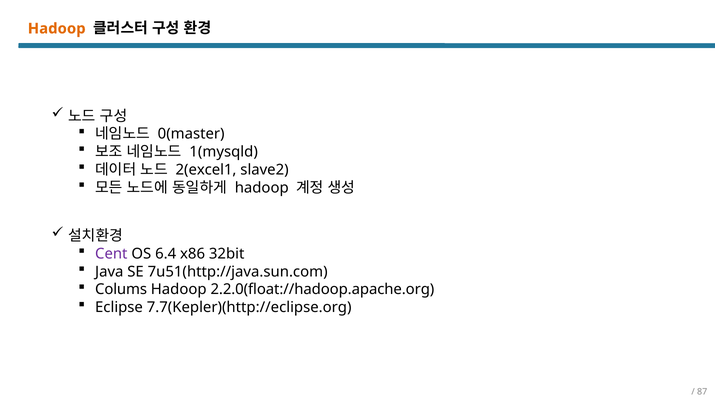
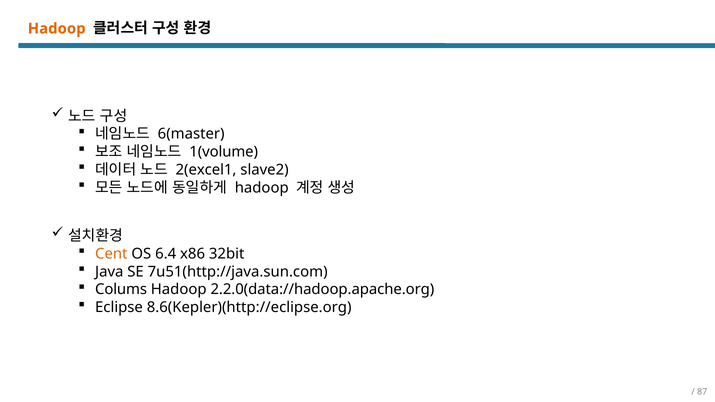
0(master: 0(master -> 6(master
1(mysqld: 1(mysqld -> 1(volume
Cent colour: purple -> orange
2.2.0(float://hadoop.apache.org: 2.2.0(float://hadoop.apache.org -> 2.2.0(data://hadoop.apache.org
7.7(Kepler)(http://eclipse.org: 7.7(Kepler)(http://eclipse.org -> 8.6(Kepler)(http://eclipse.org
